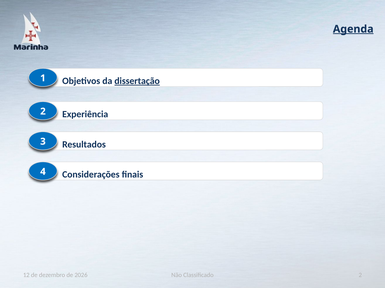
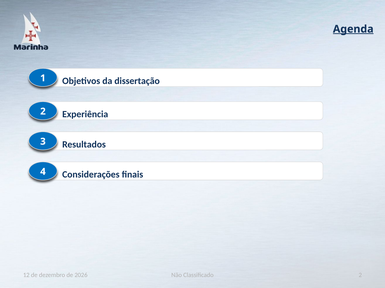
dissertação underline: present -> none
